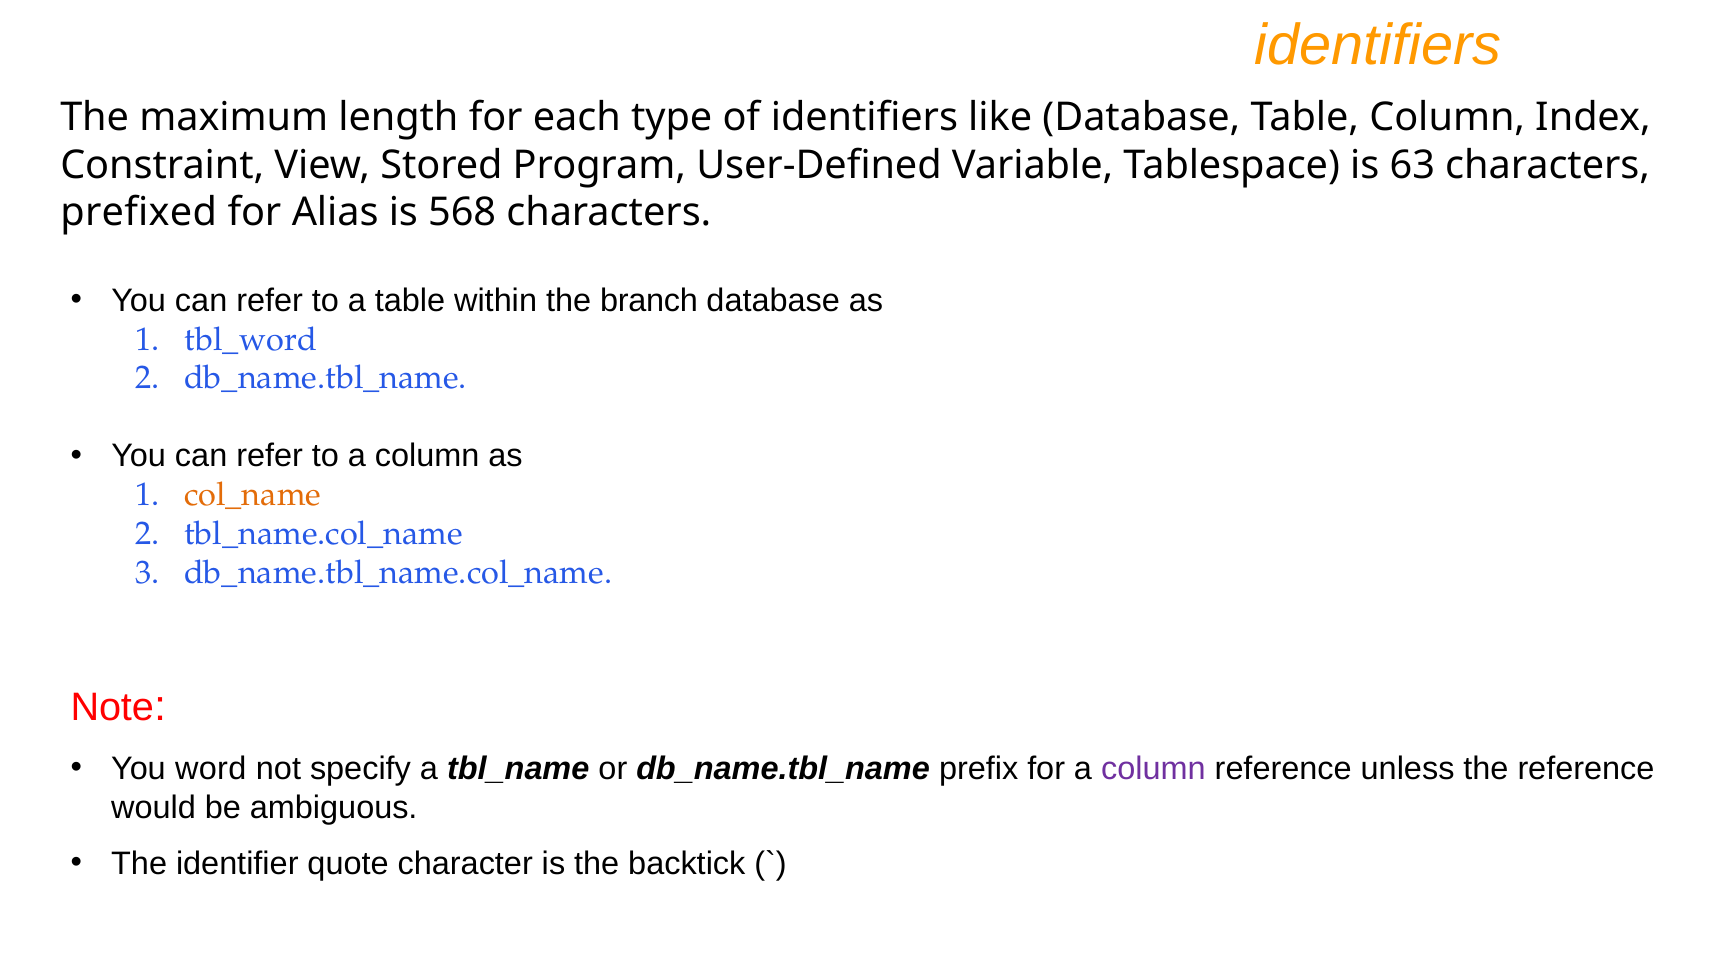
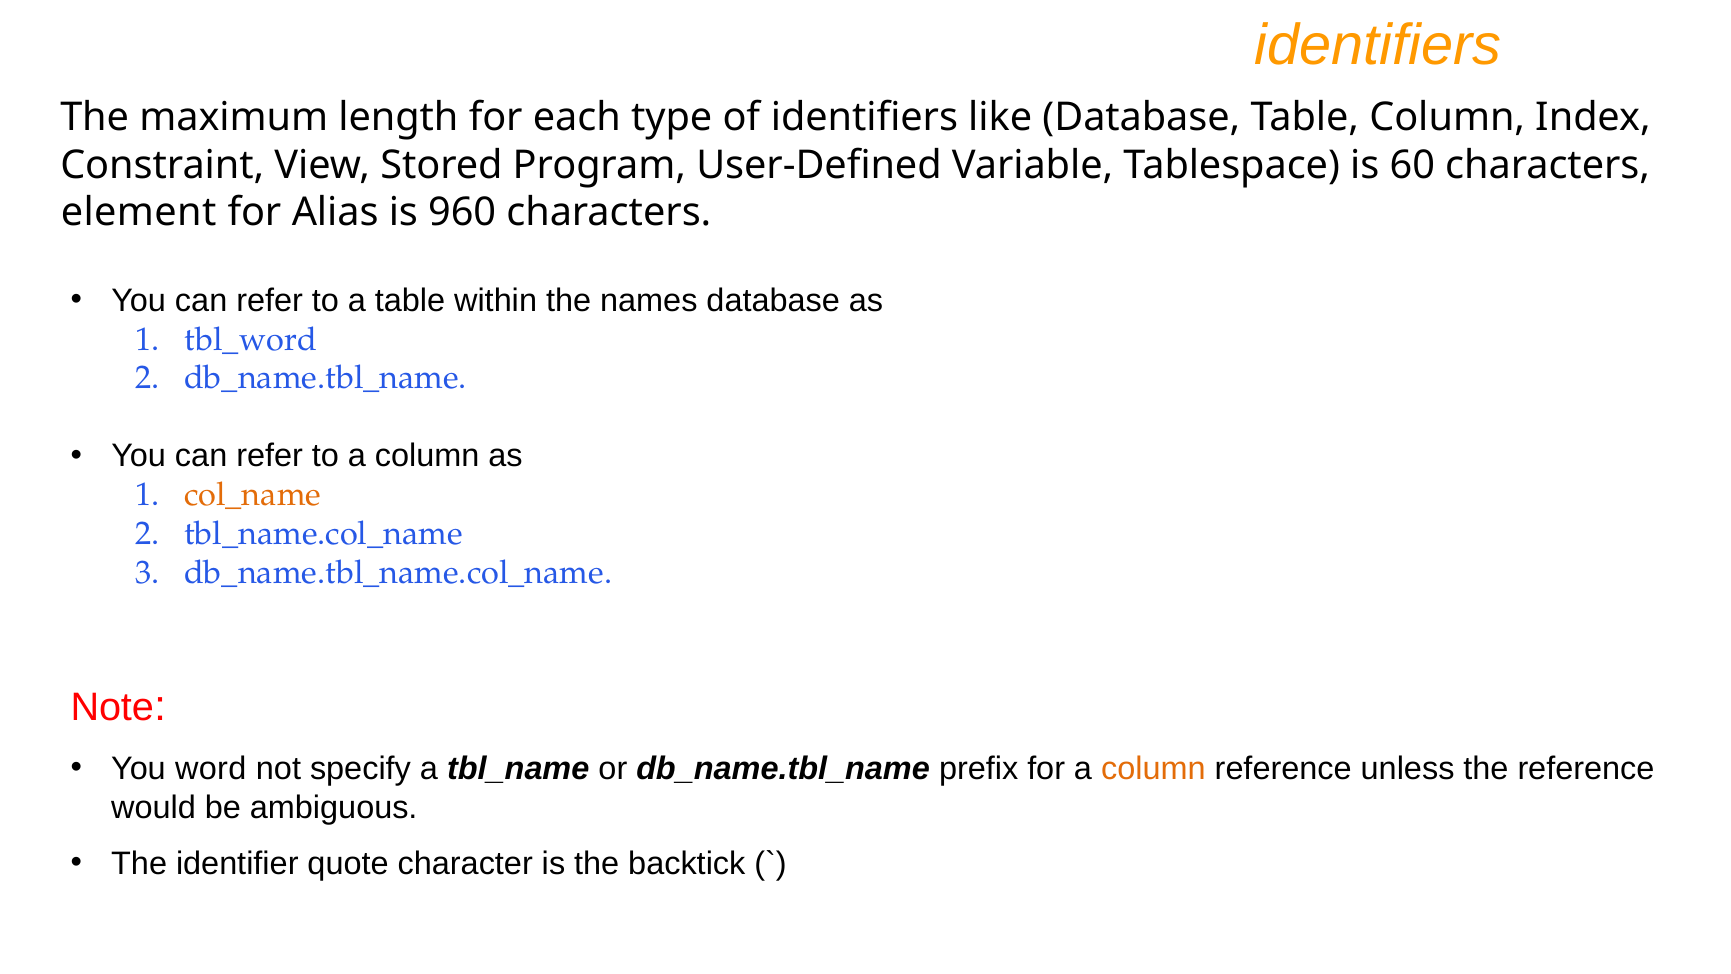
63: 63 -> 60
prefixed: prefixed -> element
568: 568 -> 960
branch: branch -> names
column at (1153, 768) colour: purple -> orange
